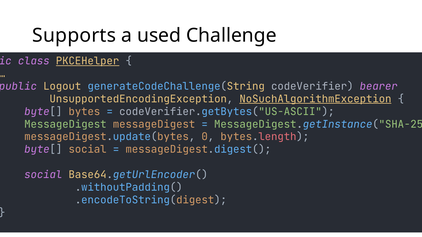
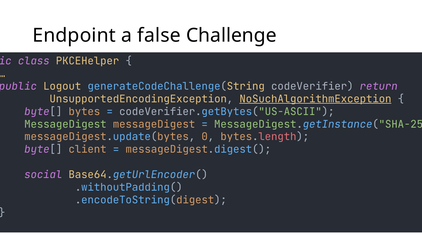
Supports: Supports -> Endpoint
used: used -> false
PKCEHelper underline: present -> none
codeVerifier bearer: bearer -> return
social at (88, 150): social -> client
